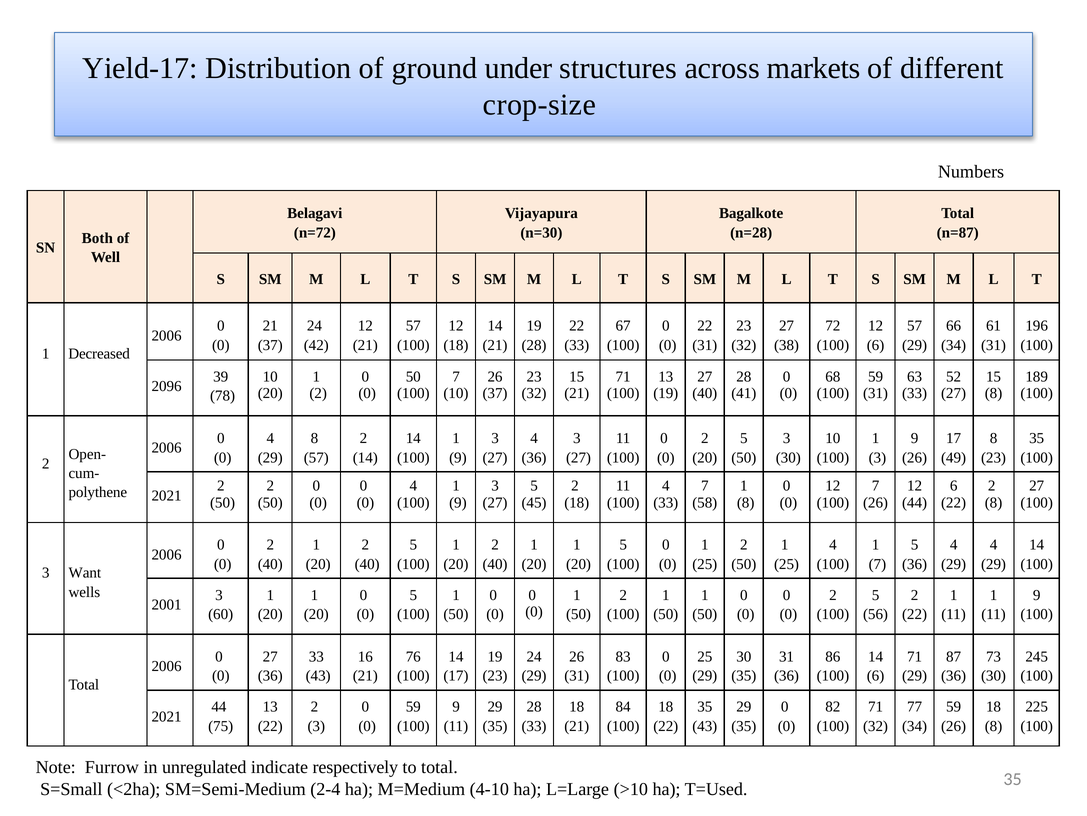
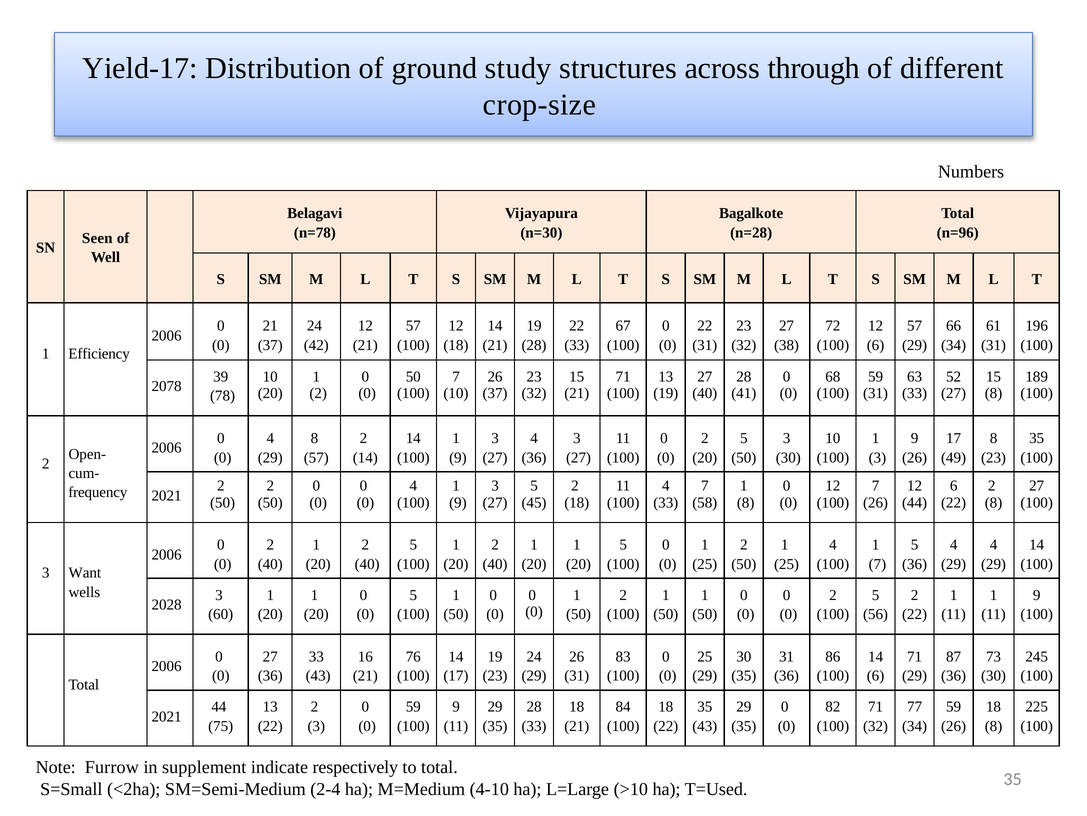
under: under -> study
markets: markets -> through
n=72: n=72 -> n=78
n=87: n=87 -> n=96
Both: Both -> Seen
Decreased: Decreased -> Efficiency
2096: 2096 -> 2078
polythene: polythene -> frequency
2001: 2001 -> 2028
unregulated: unregulated -> supplement
